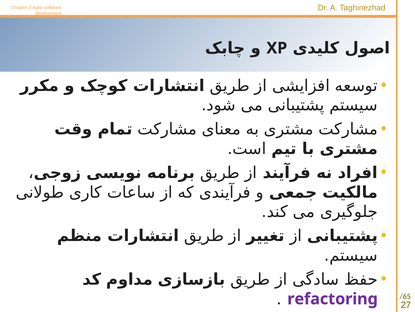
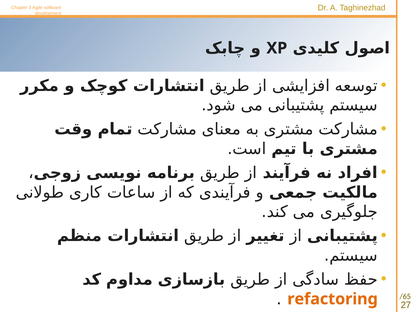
refactoring colour: purple -> orange
